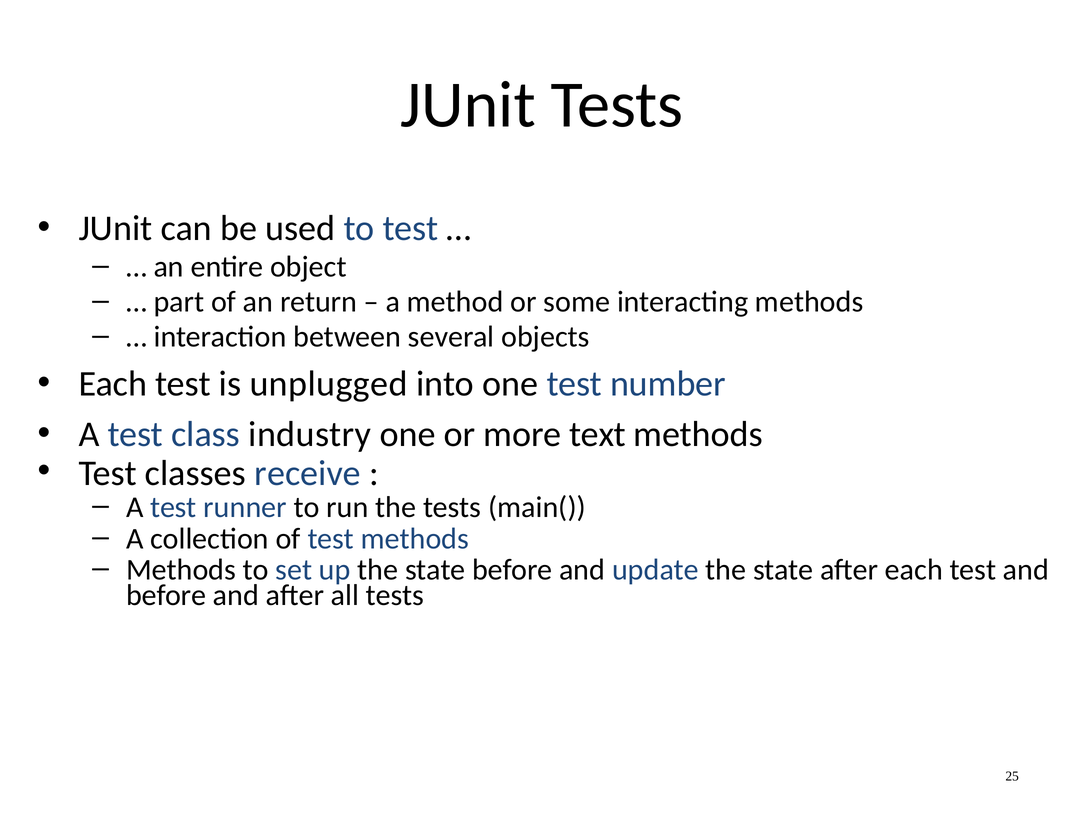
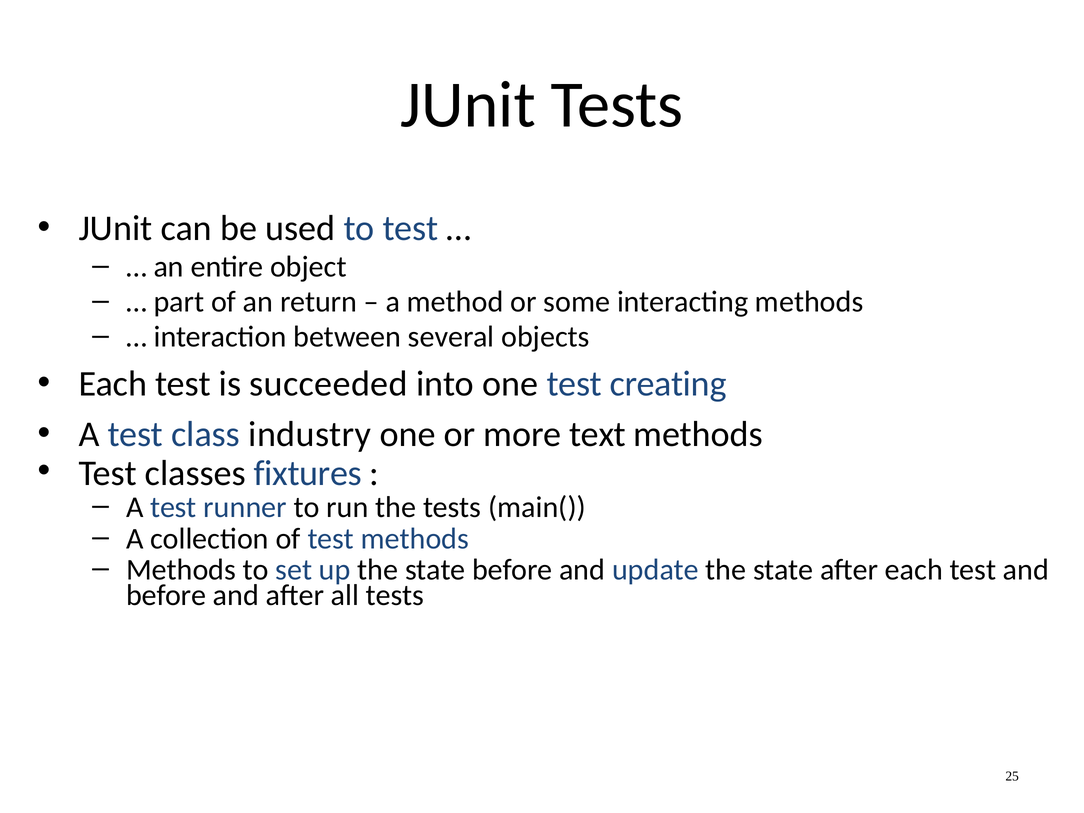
unplugged: unplugged -> succeeded
number: number -> creating
receive: receive -> fixtures
